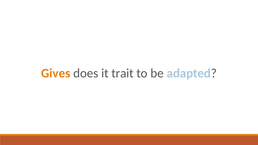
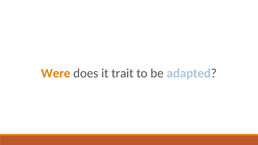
Gives: Gives -> Were
